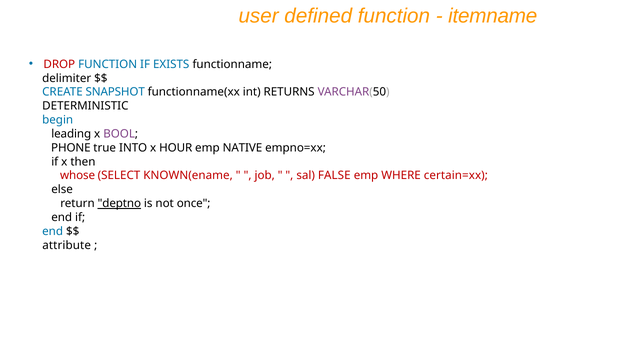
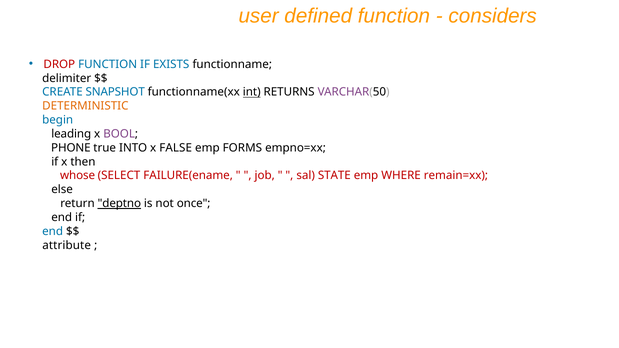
itemname: itemname -> considers
int underline: none -> present
DETERMINISTIC colour: black -> orange
HOUR: HOUR -> FALSE
NATIVE: NATIVE -> FORMS
KNOWN(ename: KNOWN(ename -> FAILURE(ename
FALSE: FALSE -> STATE
certain=xx: certain=xx -> remain=xx
